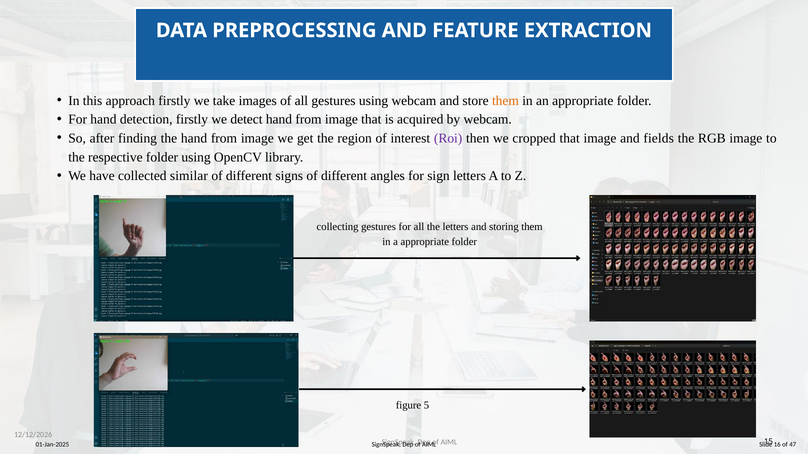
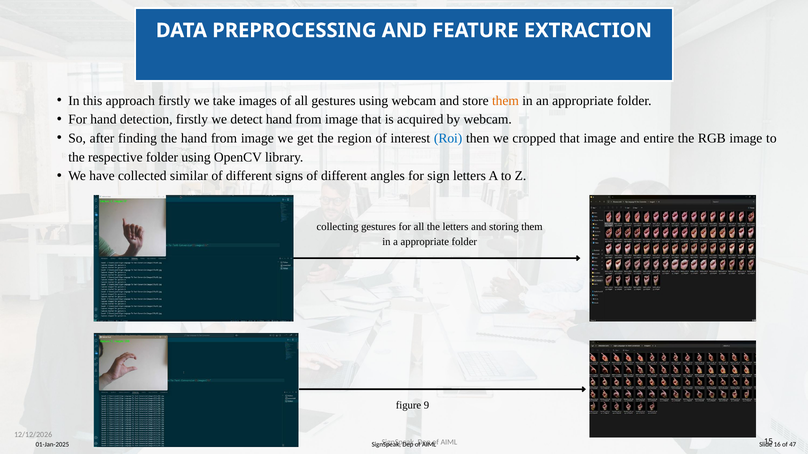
Roi colour: purple -> blue
fields: fields -> entire
5: 5 -> 9
